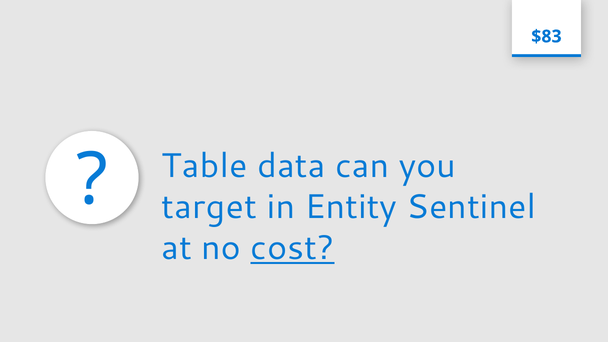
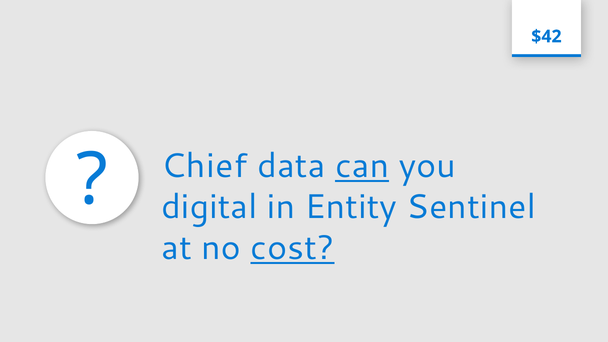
$83: $83 -> $42
Table: Table -> Chief
can underline: none -> present
target: target -> digital
